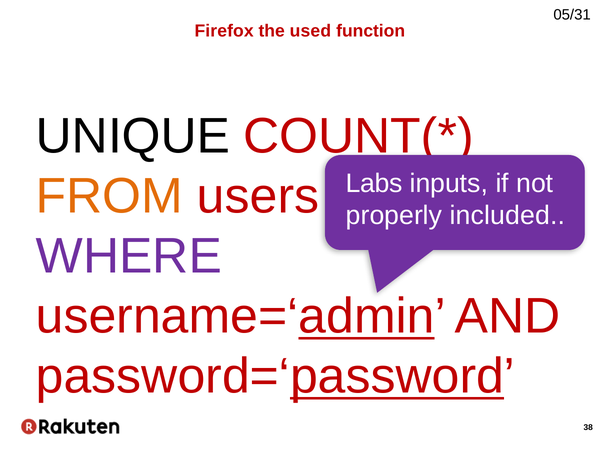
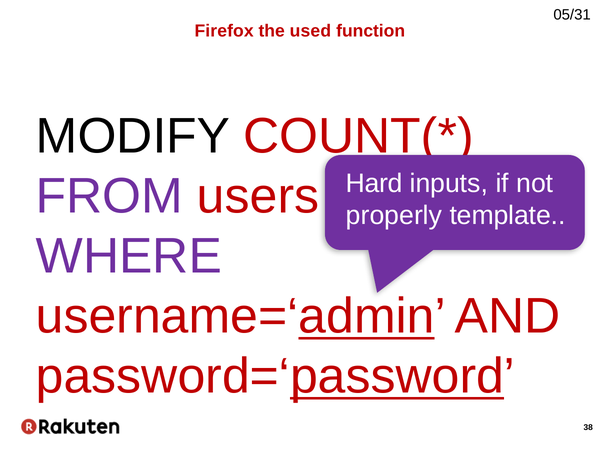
UNIQUE: UNIQUE -> MODIFY
Labs: Labs -> Hard
FROM colour: orange -> purple
included: included -> template
